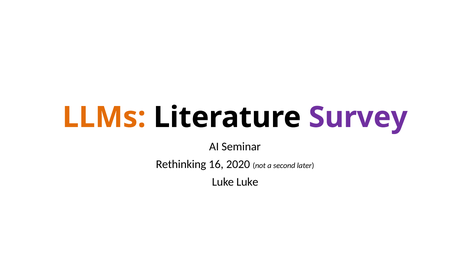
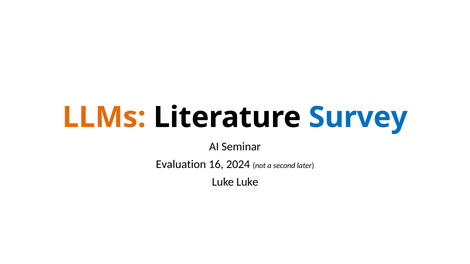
Survey colour: purple -> blue
Rethinking: Rethinking -> Evaluation
2020: 2020 -> 2024
